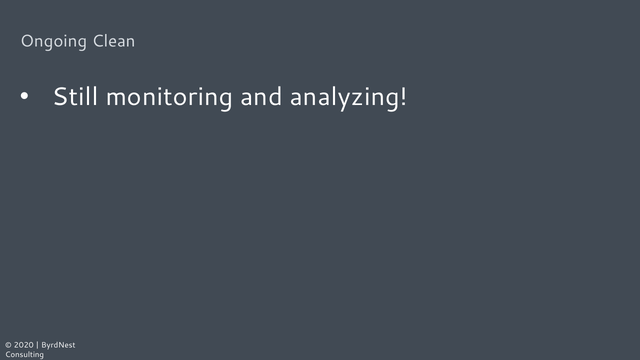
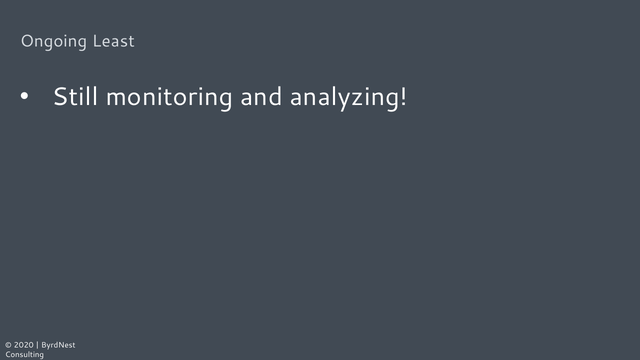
Clean: Clean -> Least
